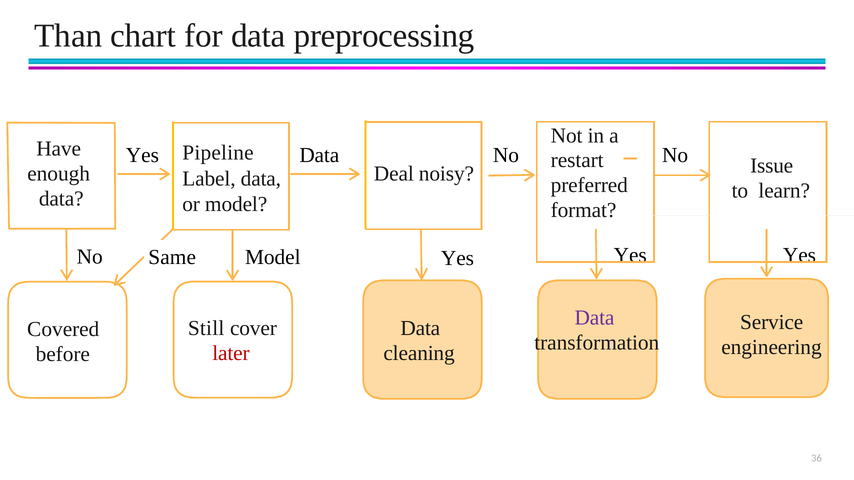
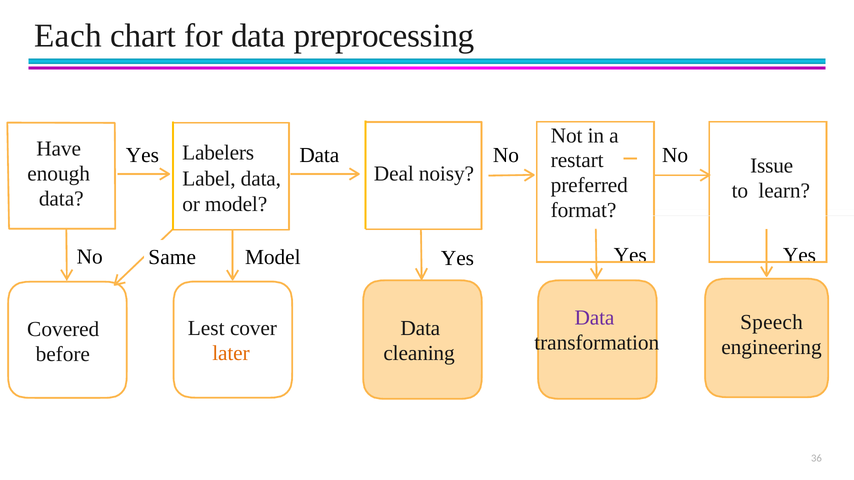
Than: Than -> Each
Pipeline: Pipeline -> Labelers
Service: Service -> Speech
Still: Still -> Lest
later colour: red -> orange
